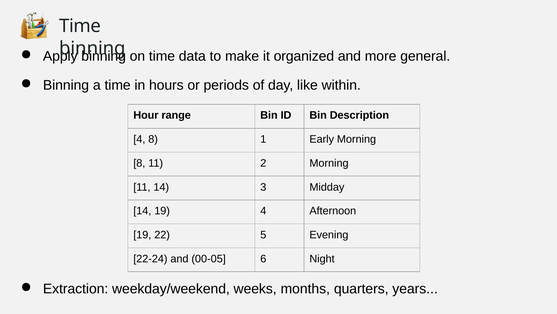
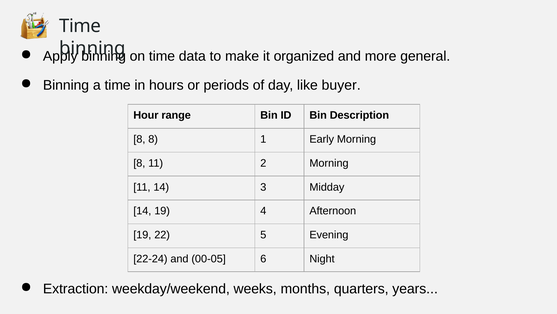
within: within -> buyer
4 at (139, 139): 4 -> 8
